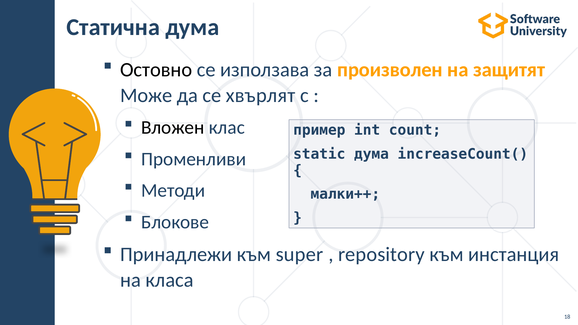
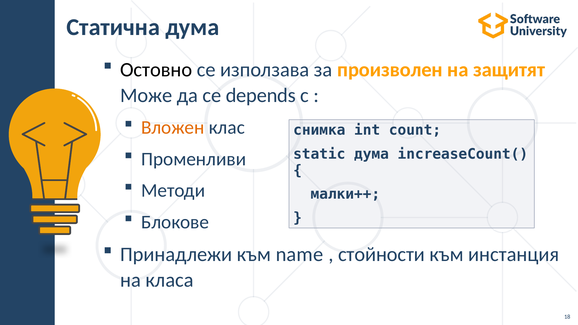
хвърлят: хвърлят -> depends
Вложен colour: black -> orange
пример: пример -> снимка
super: super -> name
repository: repository -> стойности
